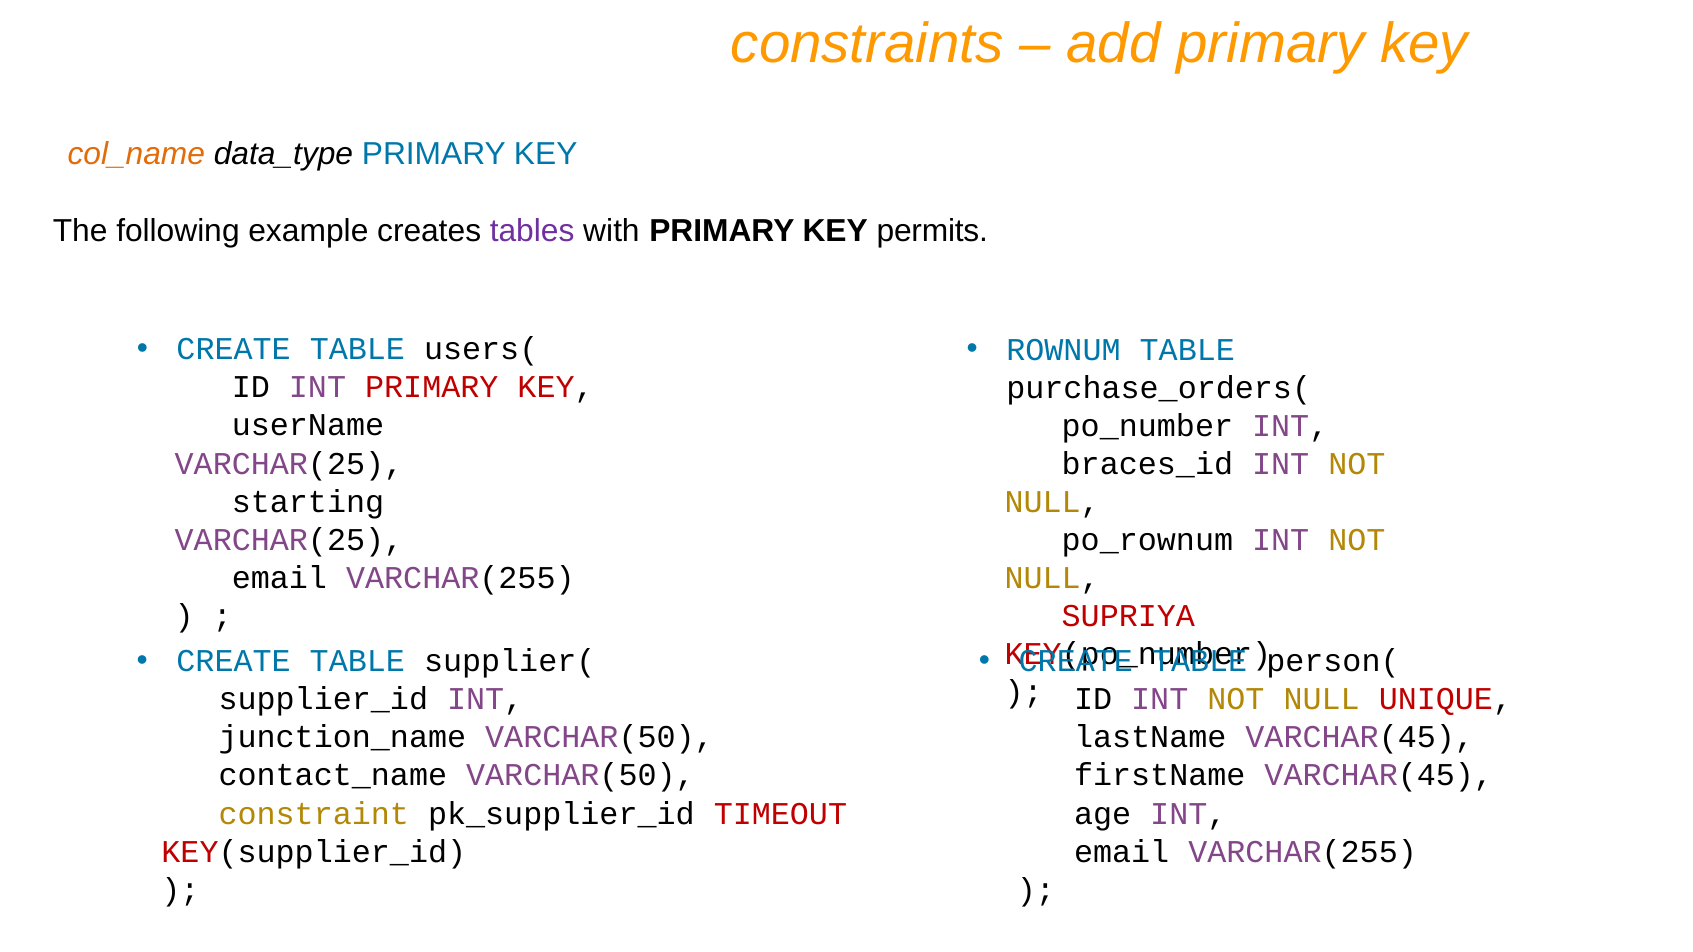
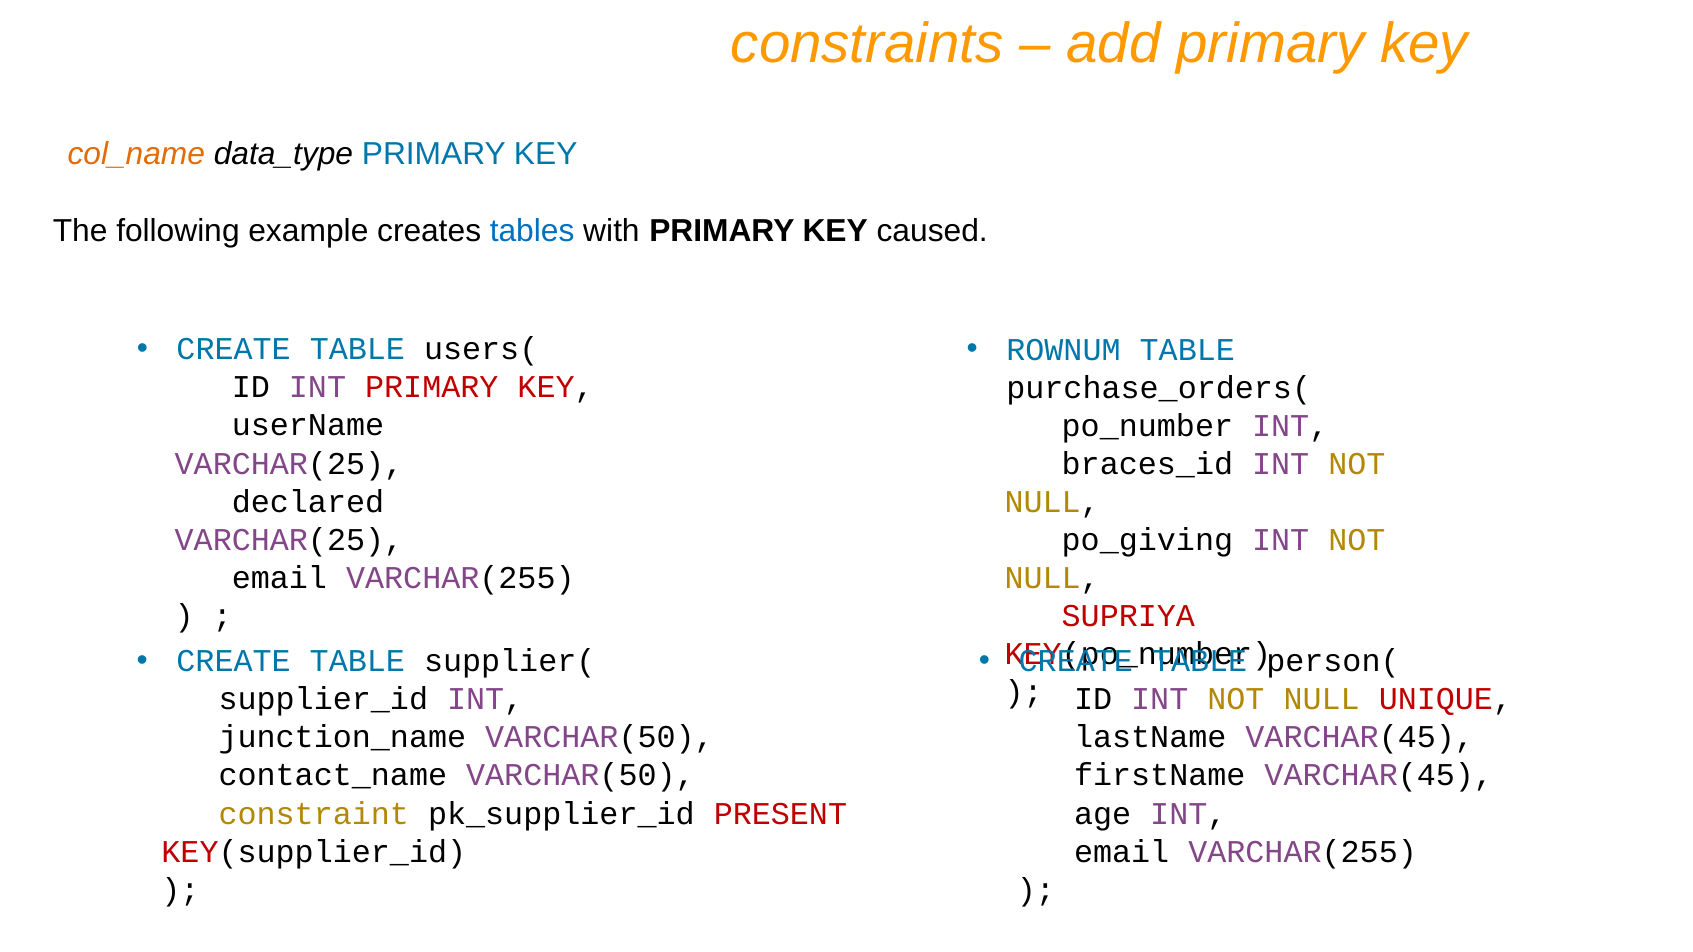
tables colour: purple -> blue
permits: permits -> caused
starting: starting -> declared
po_rownum: po_rownum -> po_giving
TIMEOUT: TIMEOUT -> PRESENT
